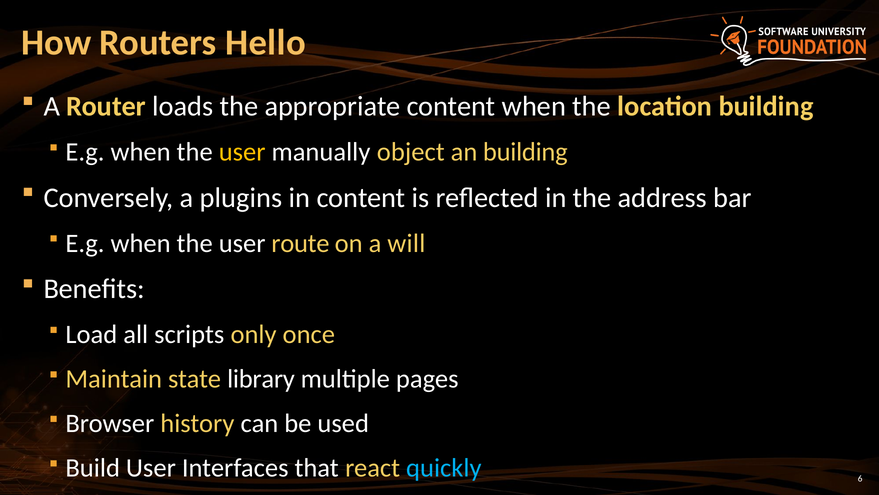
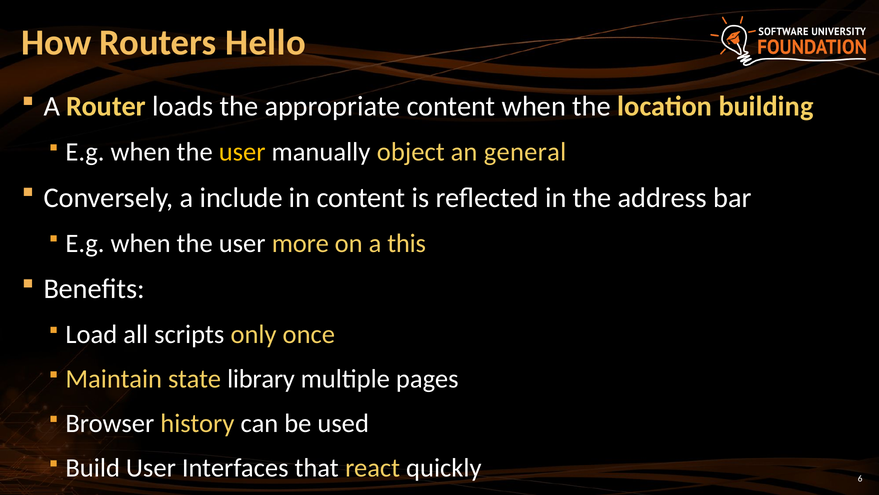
an building: building -> general
plugins: plugins -> include
route: route -> more
will: will -> this
quickly colour: light blue -> white
